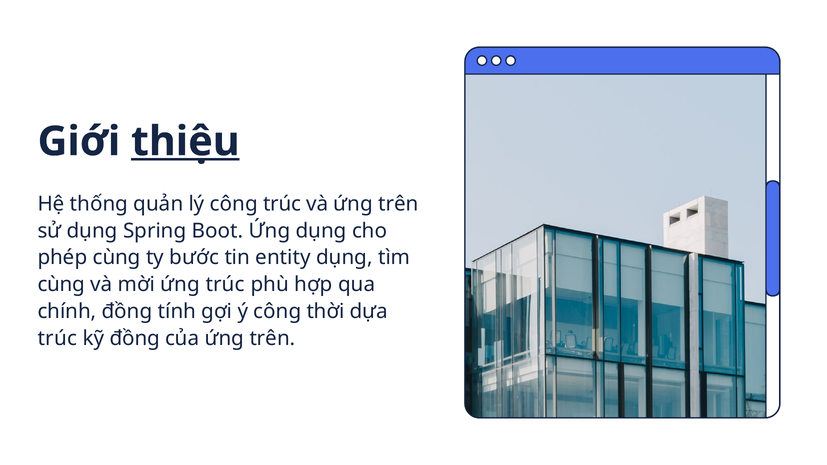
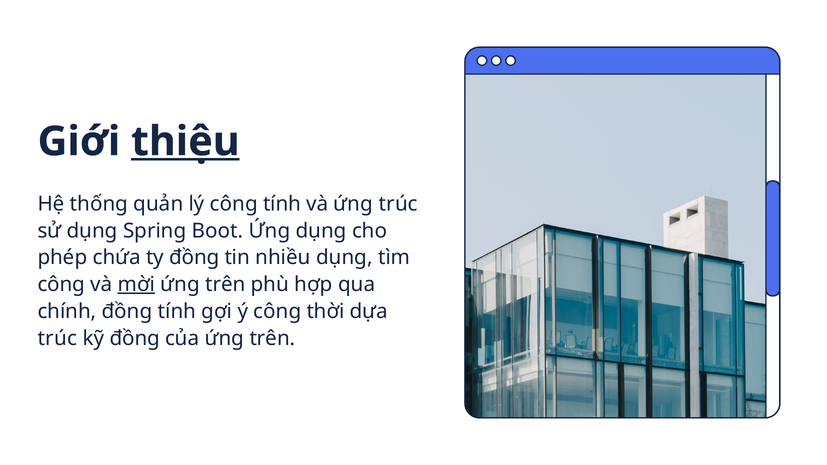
công trúc: trúc -> tính
và ứng trên: trên -> trúc
phép cùng: cùng -> chứa
ty bước: bước -> đồng
entity: entity -> nhiều
cùng at (61, 285): cùng -> công
mời underline: none -> present
trúc at (225, 285): trúc -> trên
